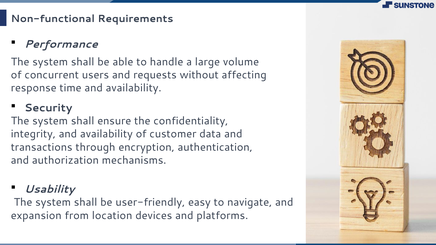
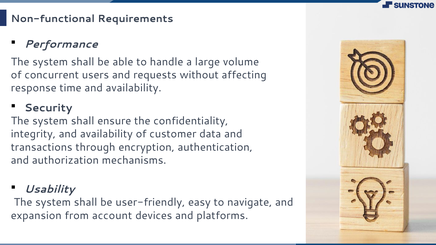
location: location -> account
